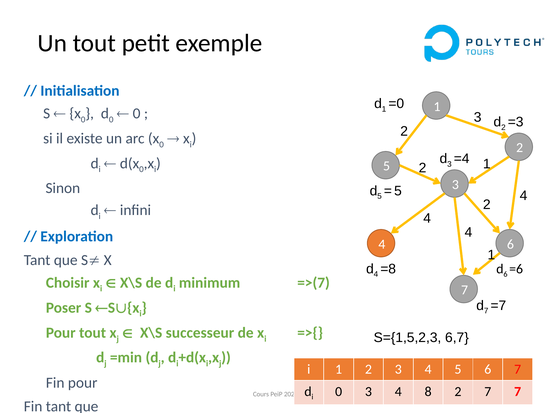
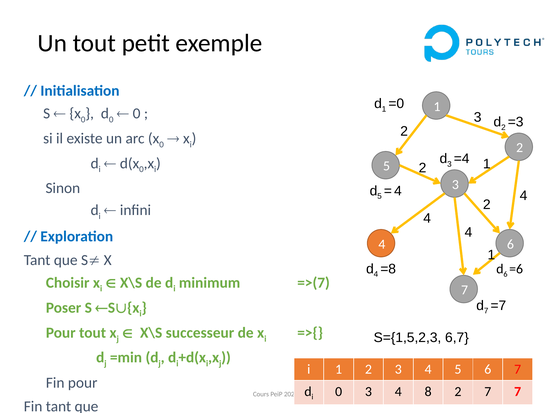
5 at (398, 191): 5 -> 4
